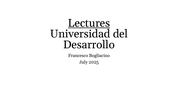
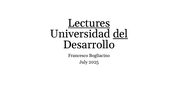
del underline: none -> present
